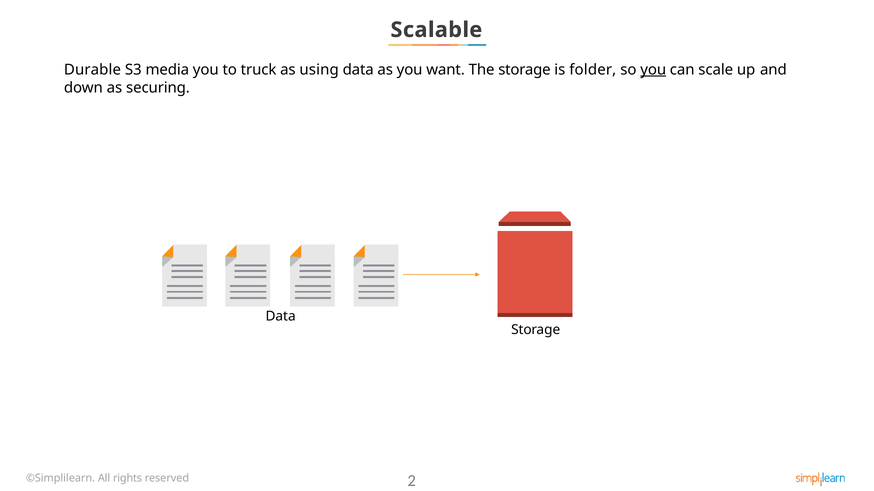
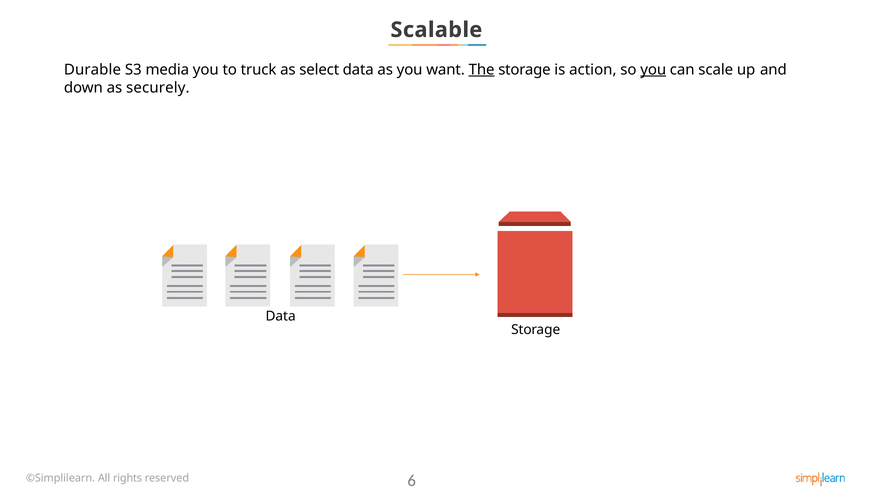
using: using -> select
The underline: none -> present
folder: folder -> action
securing: securing -> securely
2: 2 -> 6
